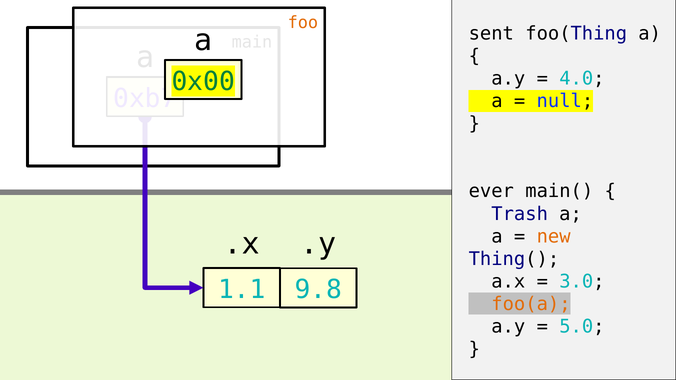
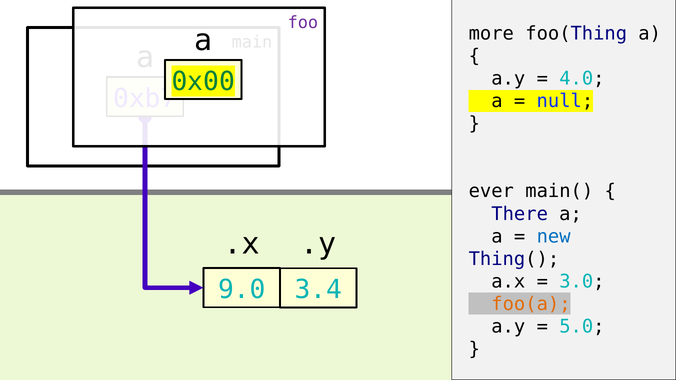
foo colour: orange -> purple
sent: sent -> more
Trash: Trash -> There
new colour: orange -> blue
1.1: 1.1 -> 9.0
9.8: 9.8 -> 3.4
